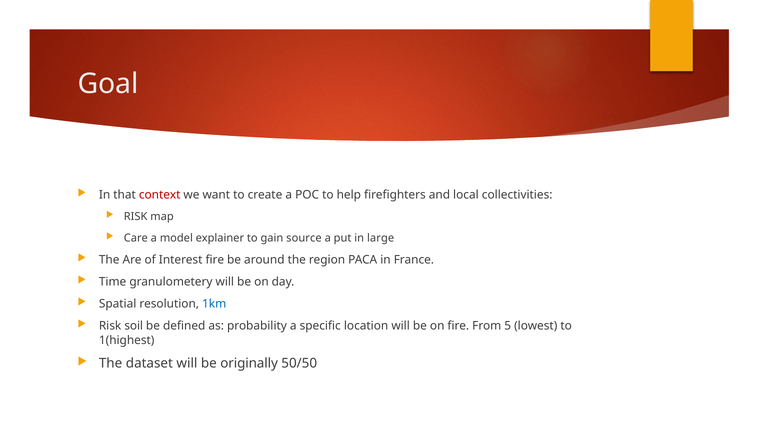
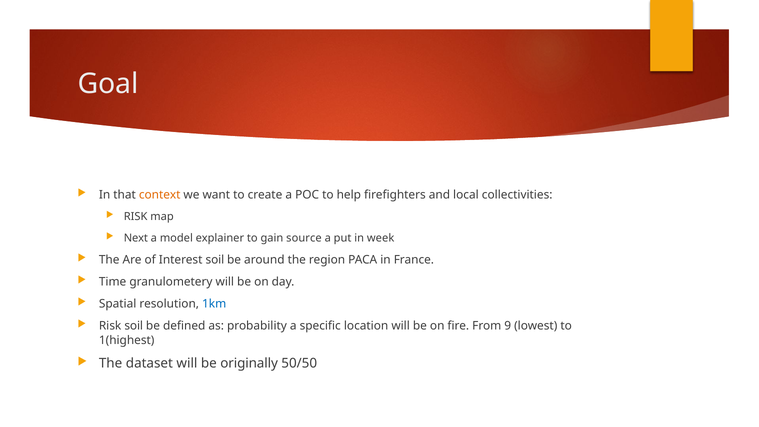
context colour: red -> orange
Care: Care -> Next
large: large -> week
Interest fire: fire -> soil
5: 5 -> 9
